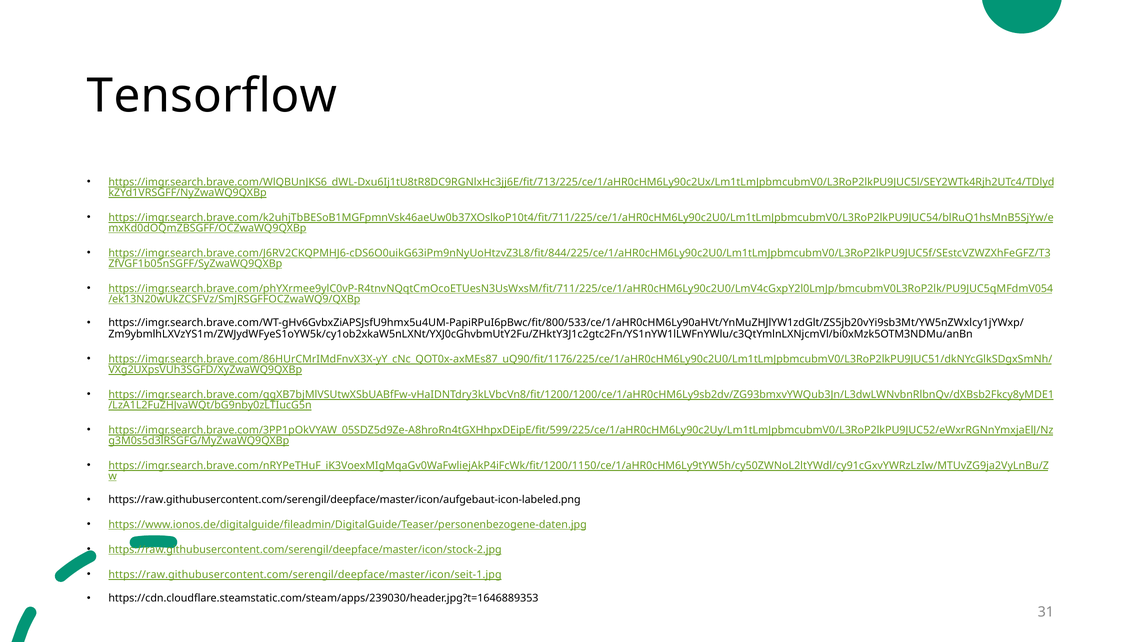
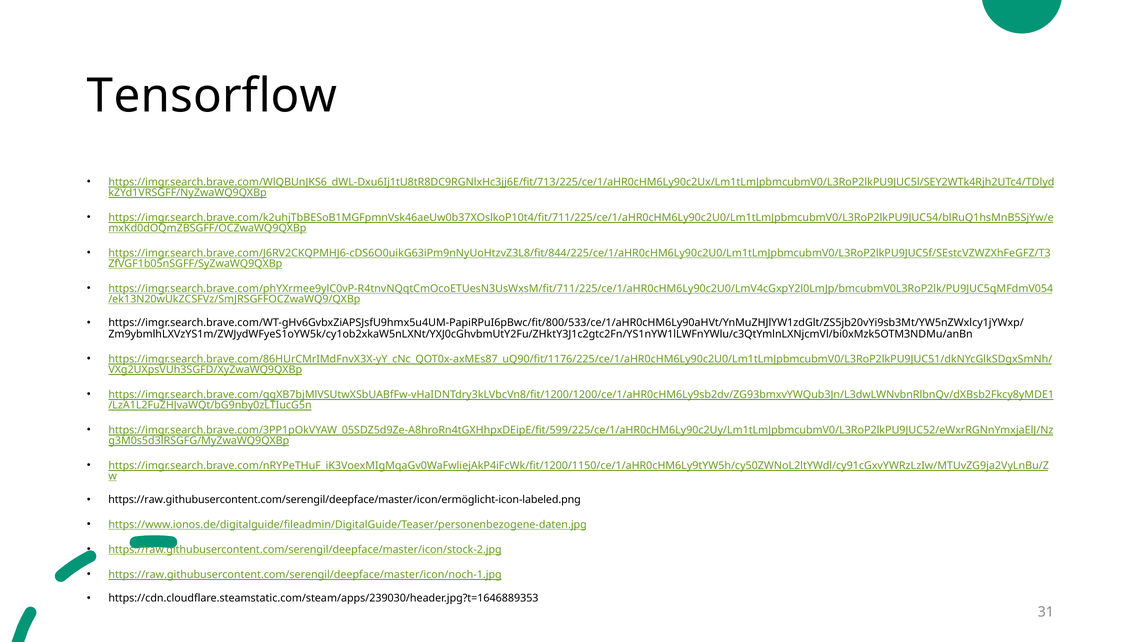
https://raw.githubusercontent.com/serengil/deepface/master/icon/aufgebaut-icon-labeled.png: https://raw.githubusercontent.com/serengil/deepface/master/icon/aufgebaut-icon-labeled.png -> https://raw.githubusercontent.com/serengil/deepface/master/icon/ermöglicht-icon-labeled.png
https://raw.githubusercontent.com/serengil/deepface/master/icon/seit-1.jpg: https://raw.githubusercontent.com/serengil/deepface/master/icon/seit-1.jpg -> https://raw.githubusercontent.com/serengil/deepface/master/icon/noch-1.jpg
